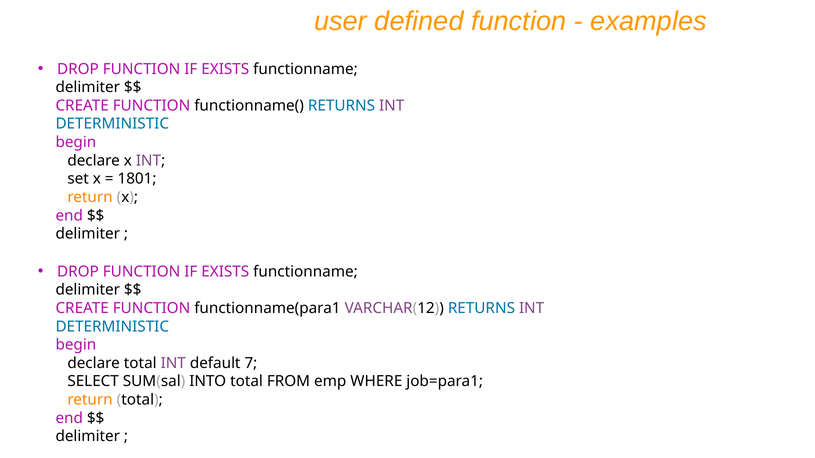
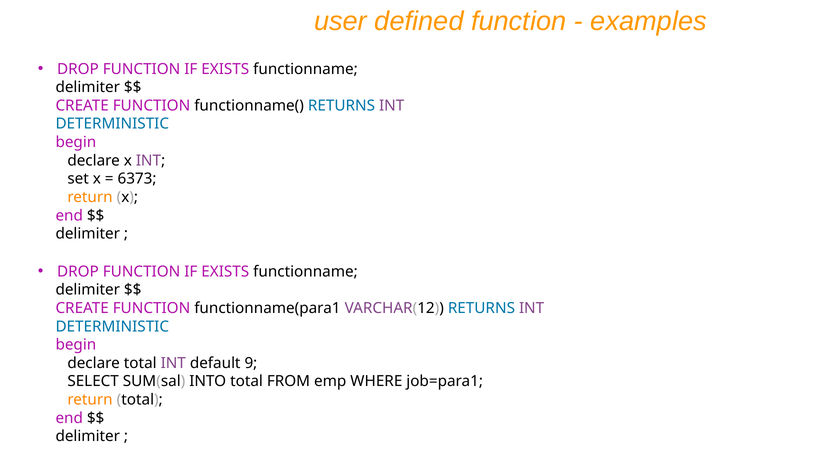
1801: 1801 -> 6373
7: 7 -> 9
